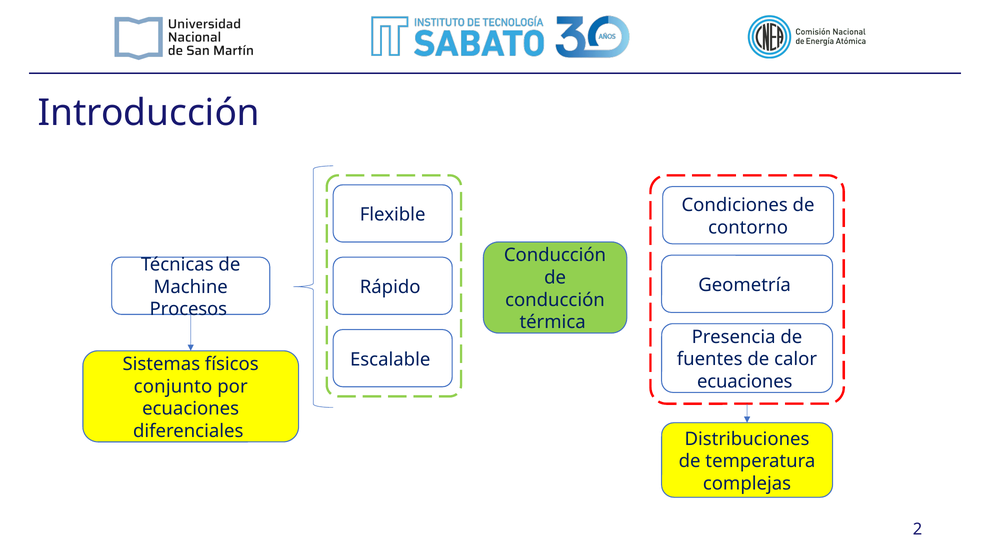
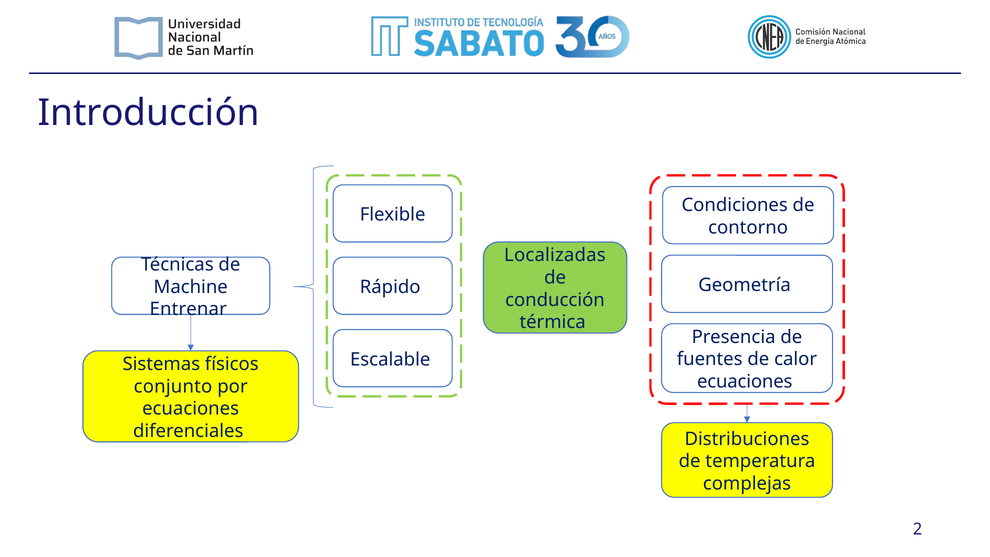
Conducción at (555, 255): Conducción -> Localizadas
Procesos: Procesos -> Entrenar
